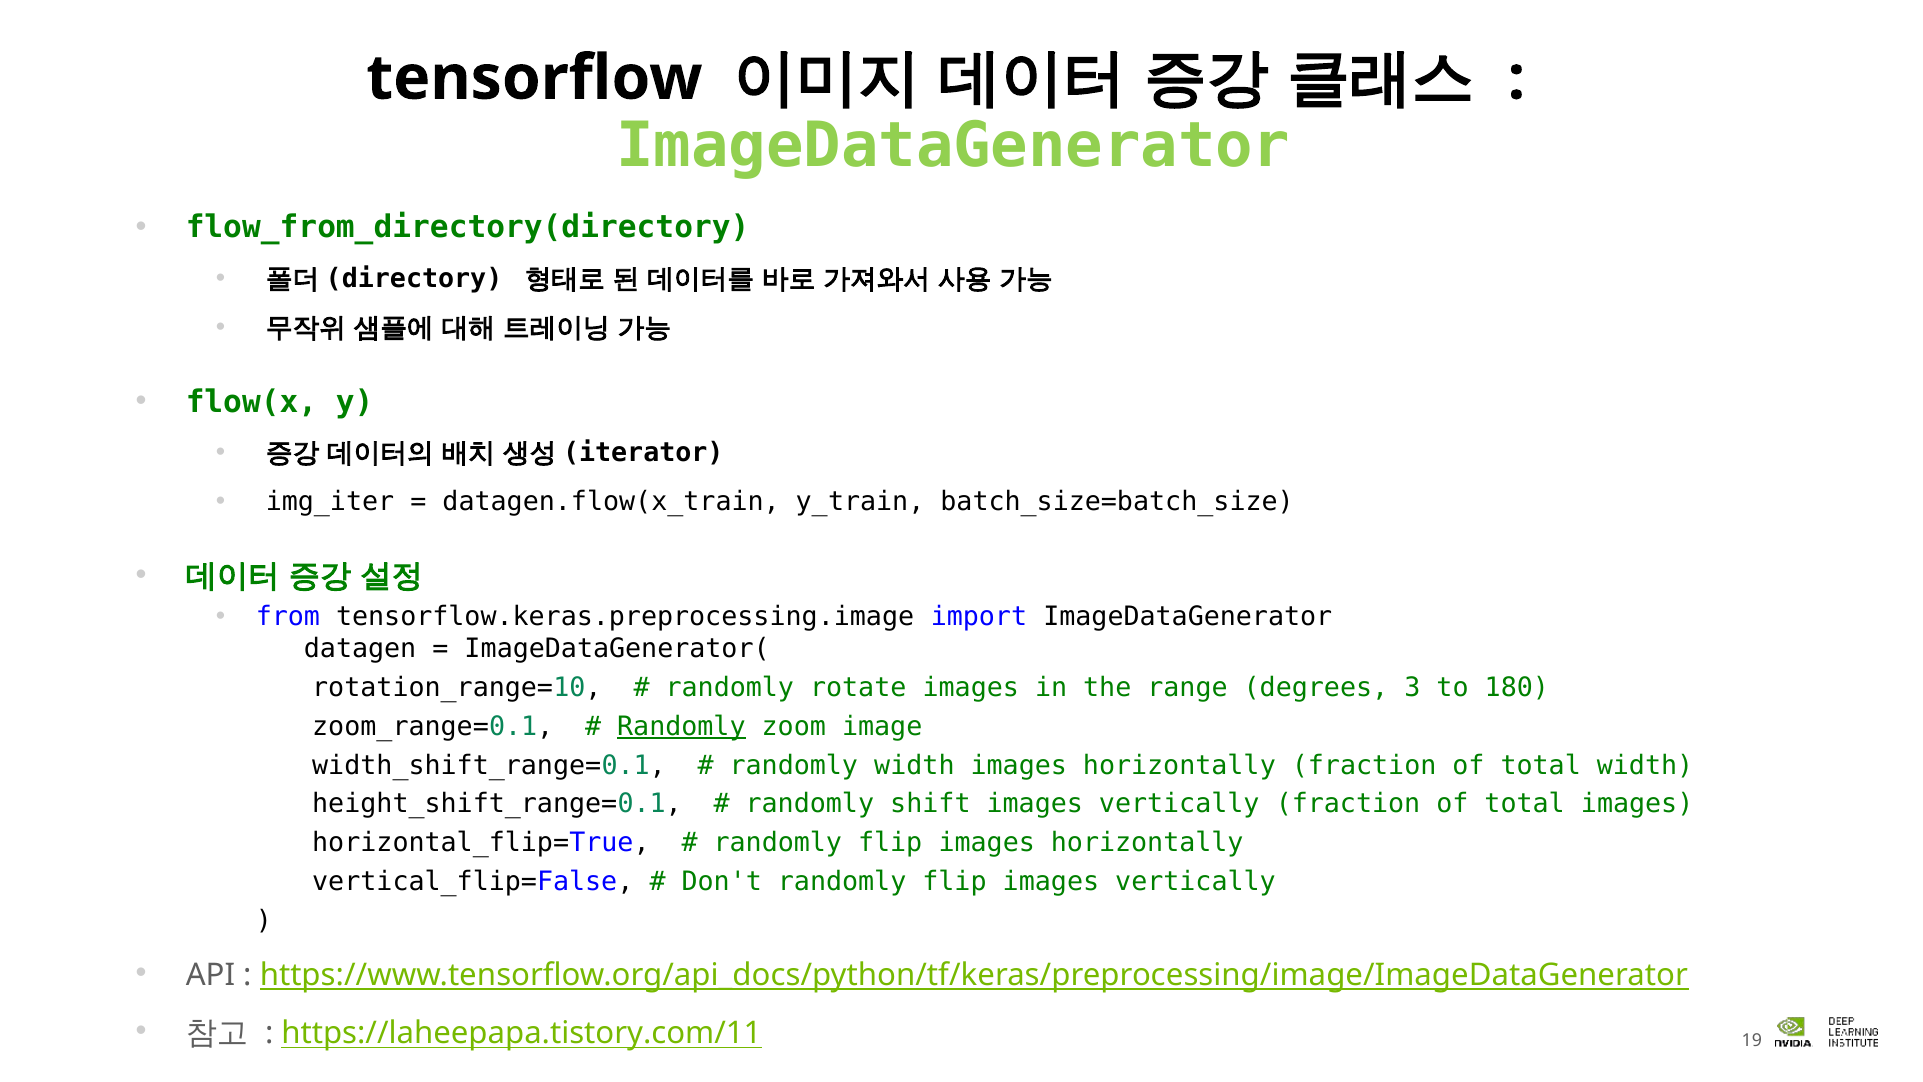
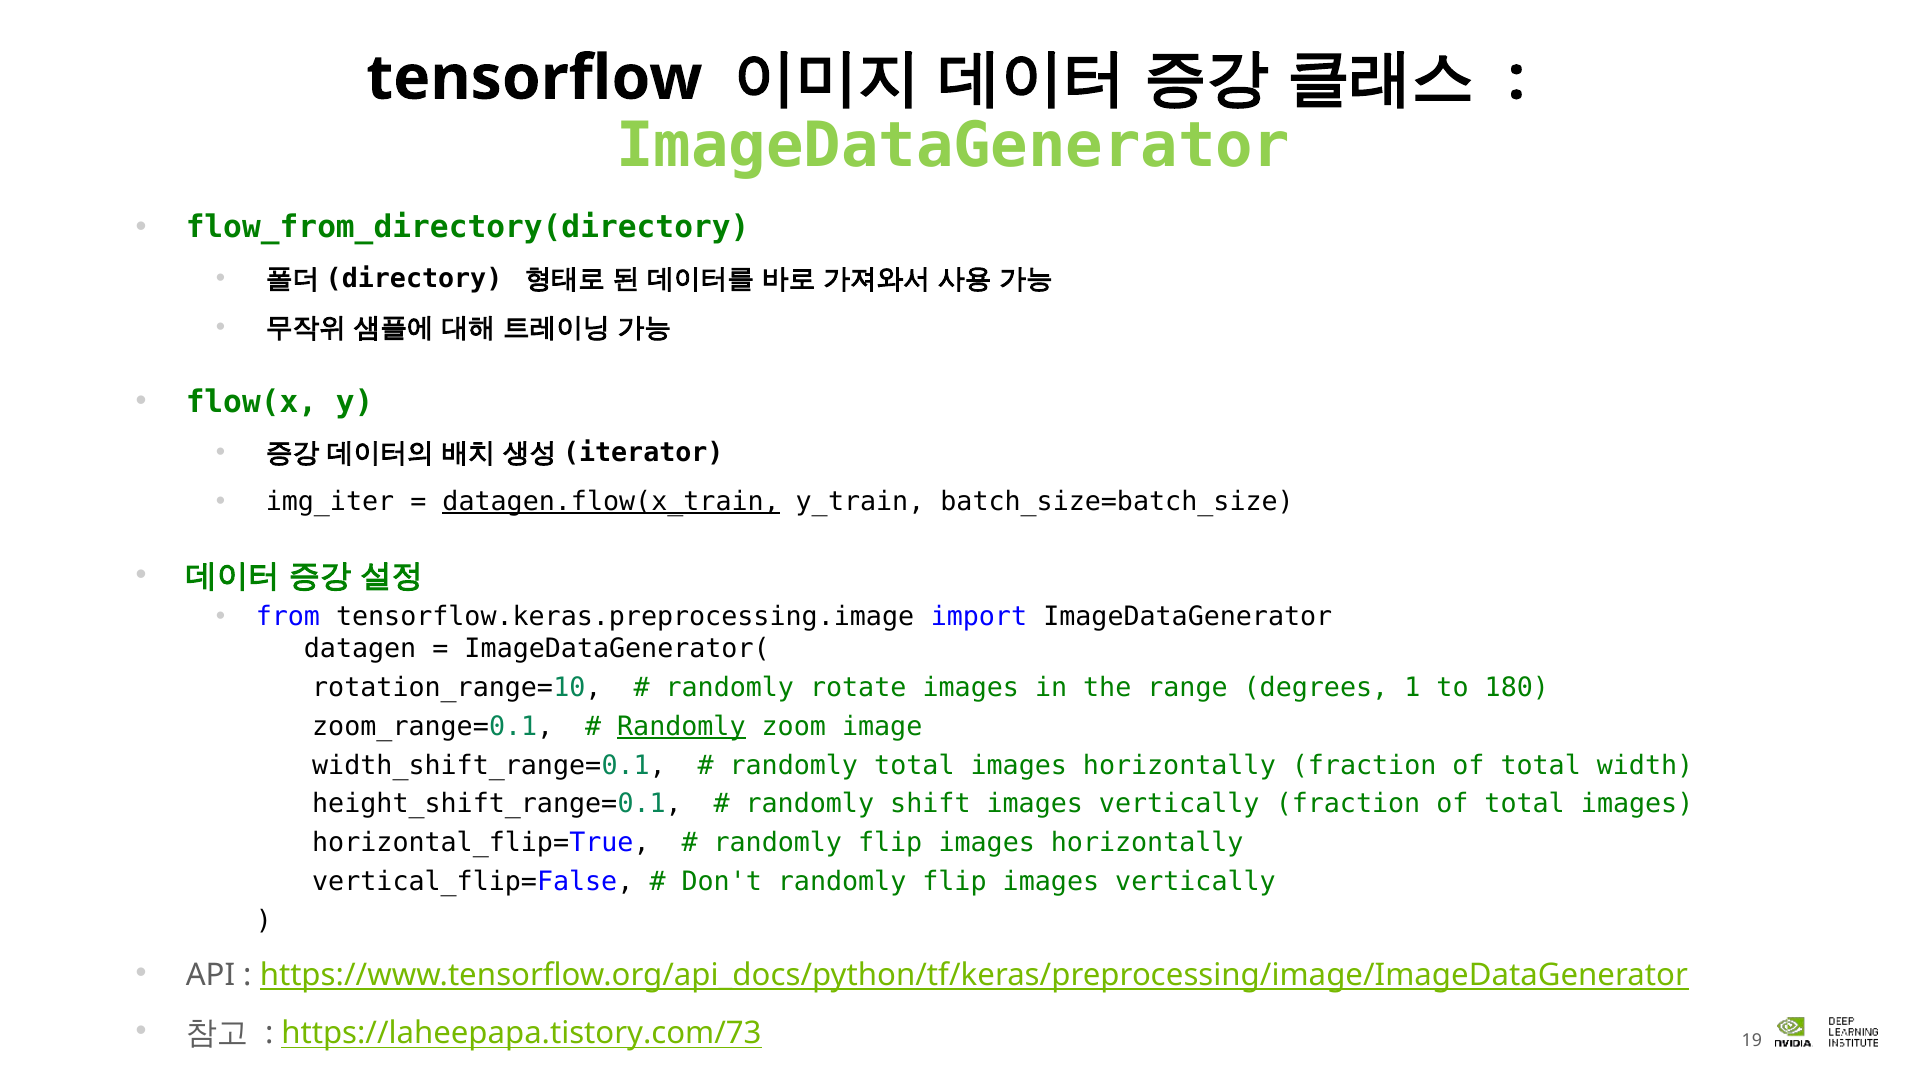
datagen.flow(x_train underline: none -> present
3: 3 -> 1
randomly width: width -> total
https://laheepapa.tistory.com/11: https://laheepapa.tistory.com/11 -> https://laheepapa.tistory.com/73
